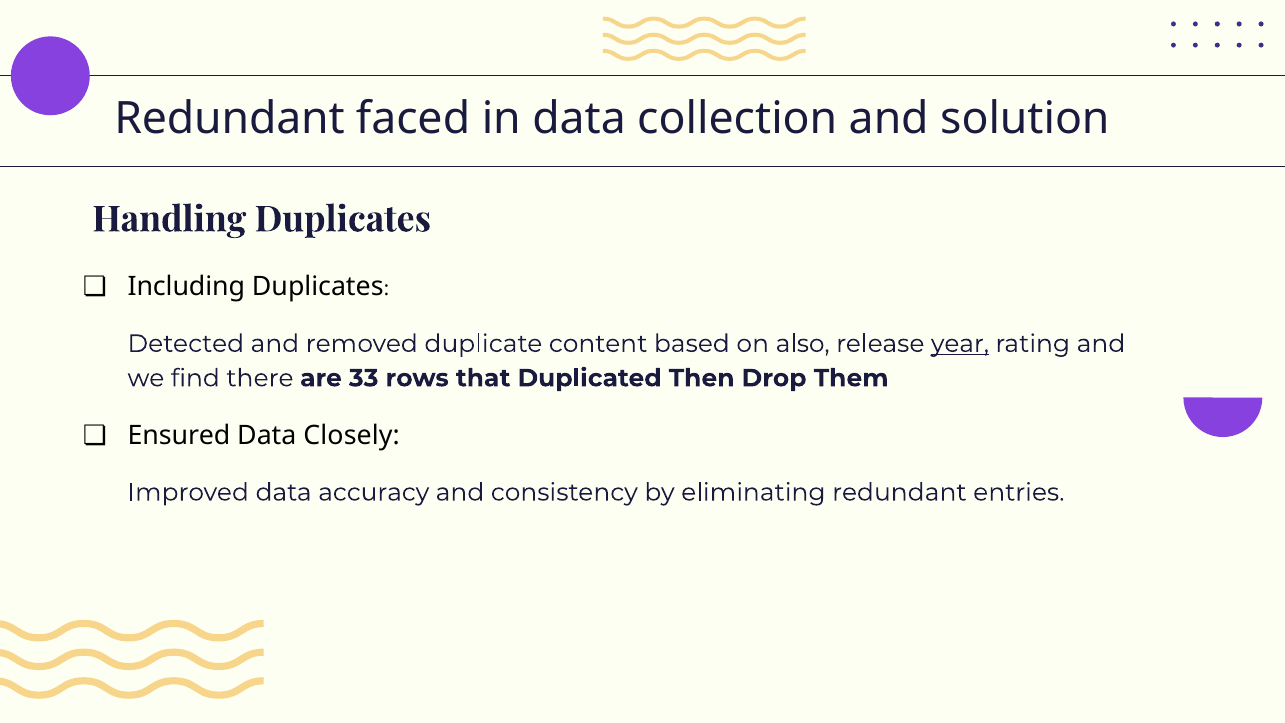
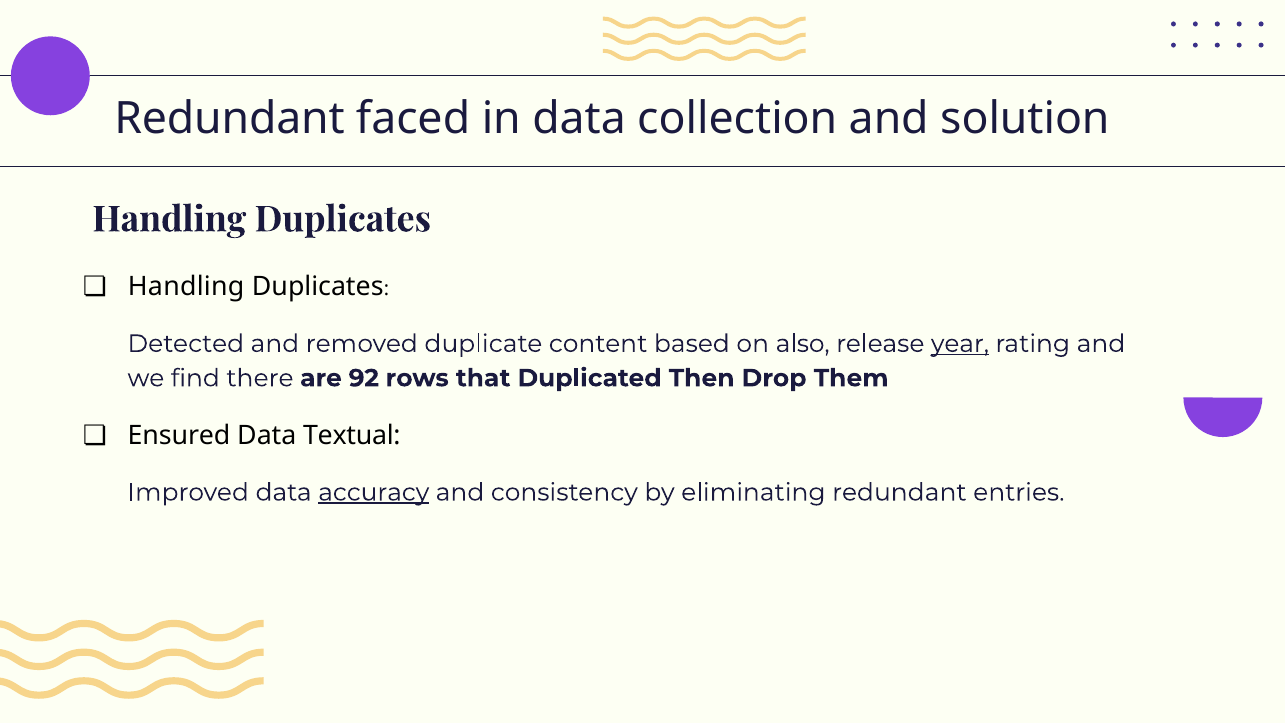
Including at (186, 287): Including -> Handling
33: 33 -> 92
Closely: Closely -> Textual
accuracy underline: none -> present
